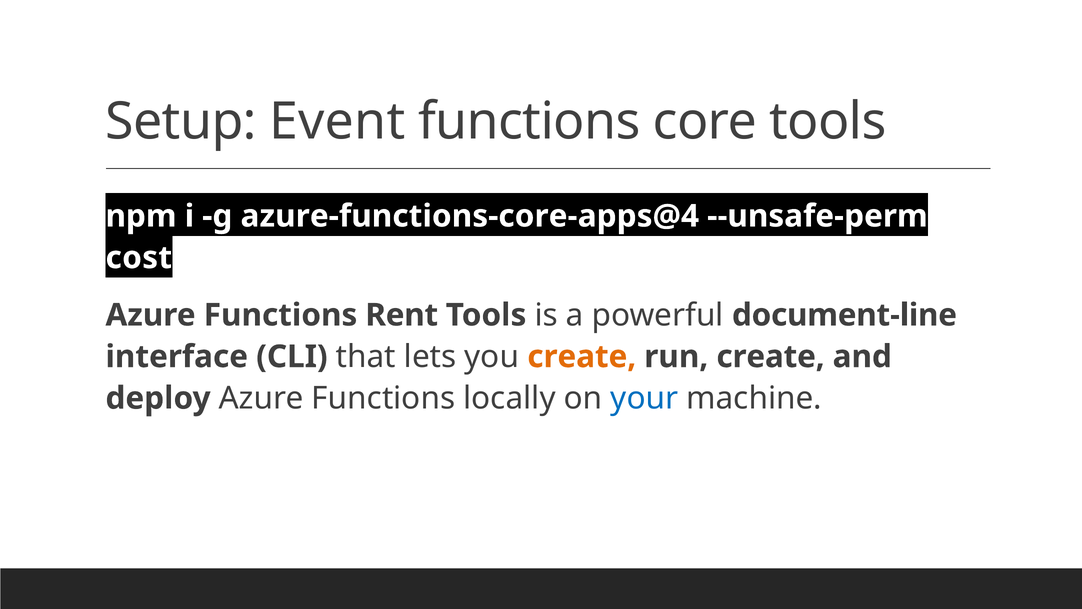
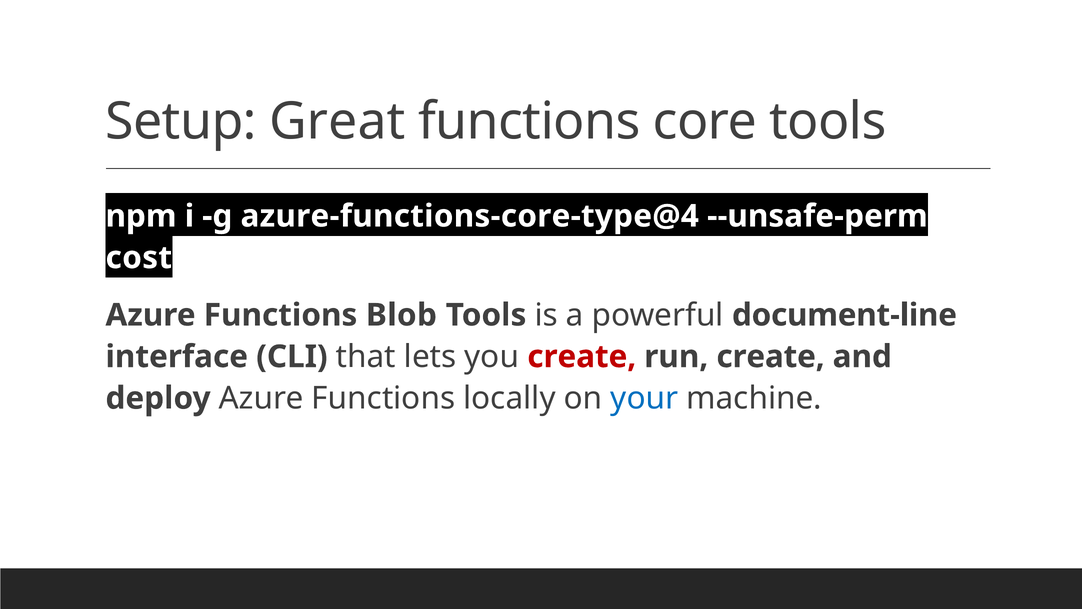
Event: Event -> Great
azure-functions-core-apps@4: azure-functions-core-apps@4 -> azure-functions-core-type@4
Rent: Rent -> Blob
create at (582, 356) colour: orange -> red
